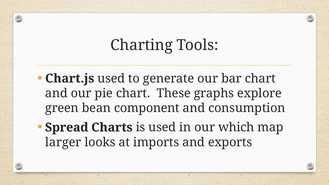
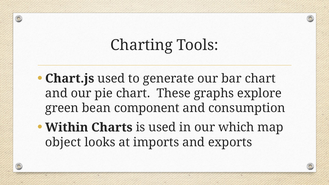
Spread: Spread -> Within
larger: larger -> object
